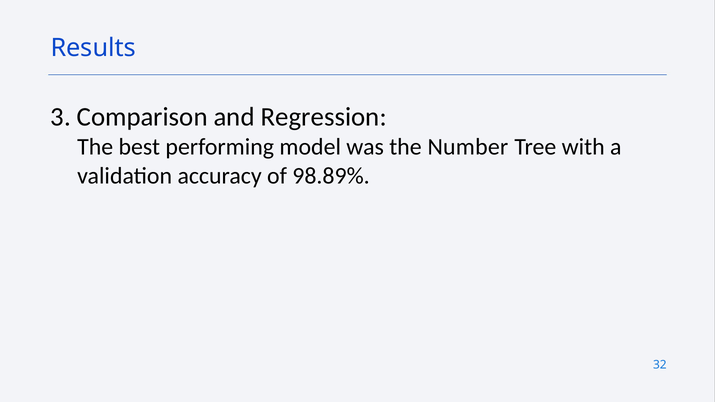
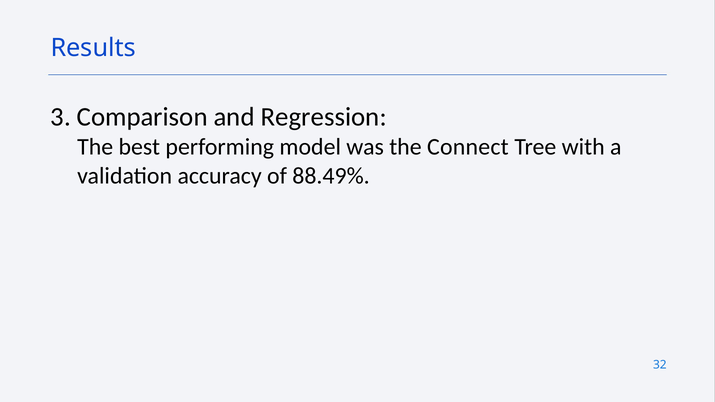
Number: Number -> Connect
98.89%: 98.89% -> 88.49%
